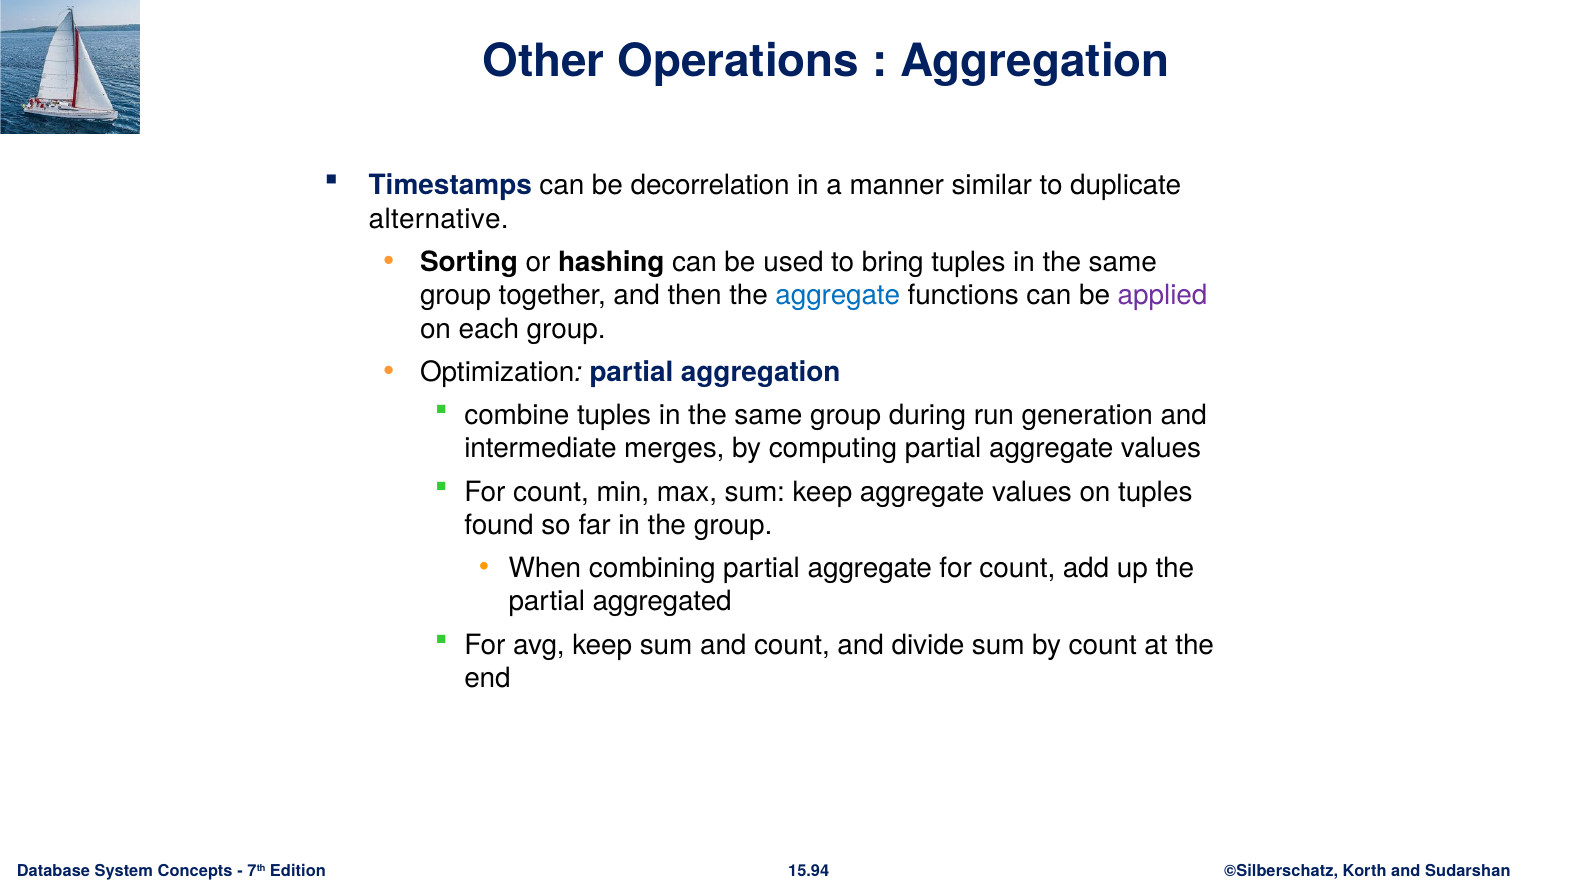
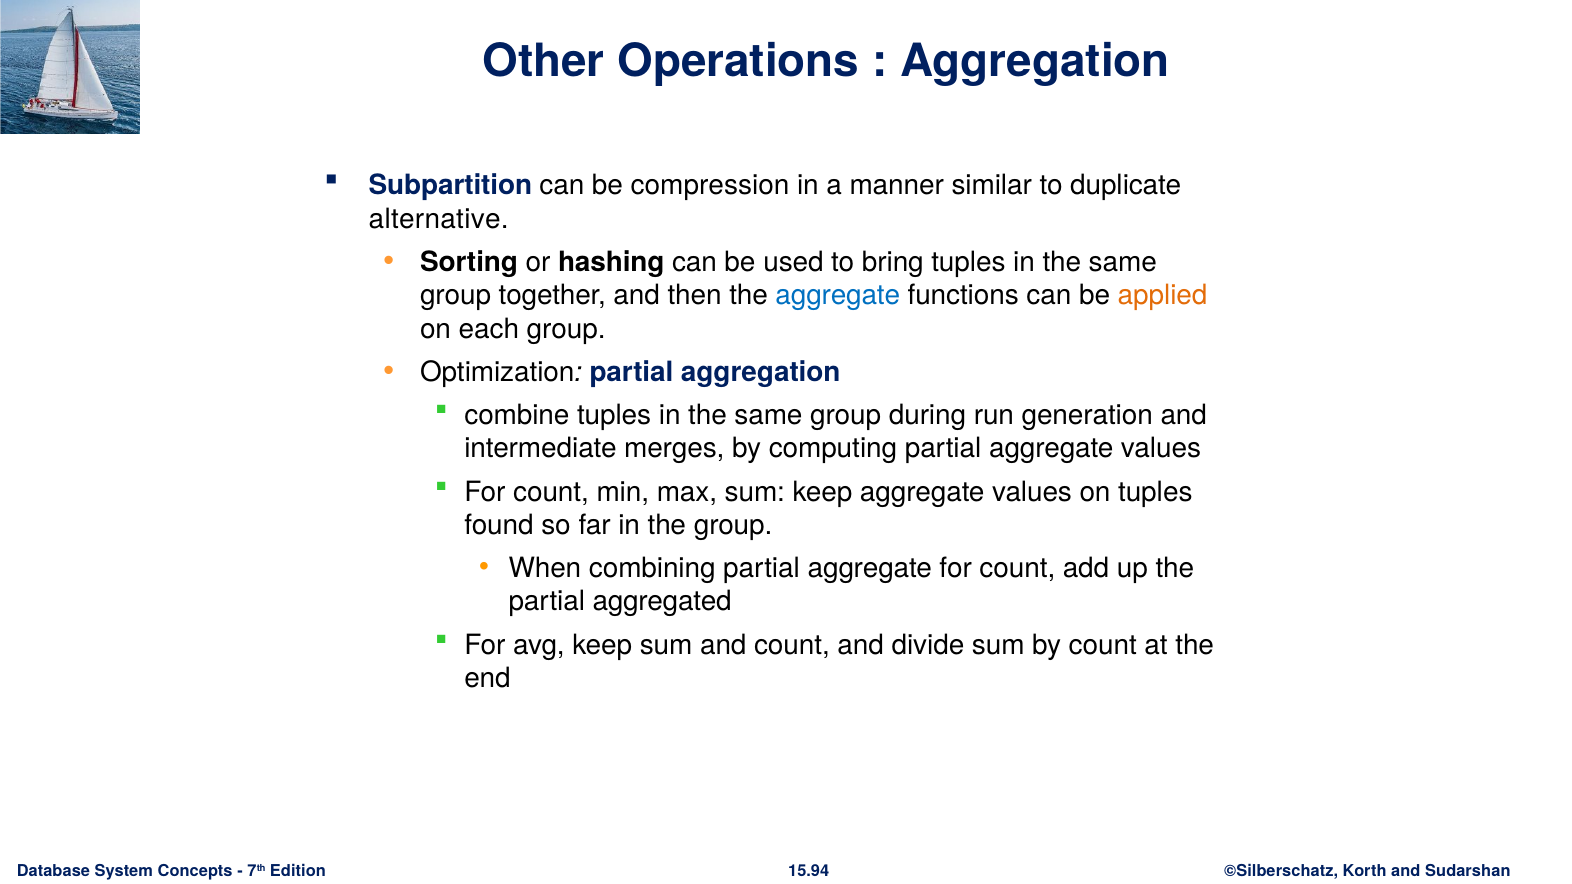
Timestamps: Timestamps -> Subpartition
decorrelation: decorrelation -> compression
applied colour: purple -> orange
